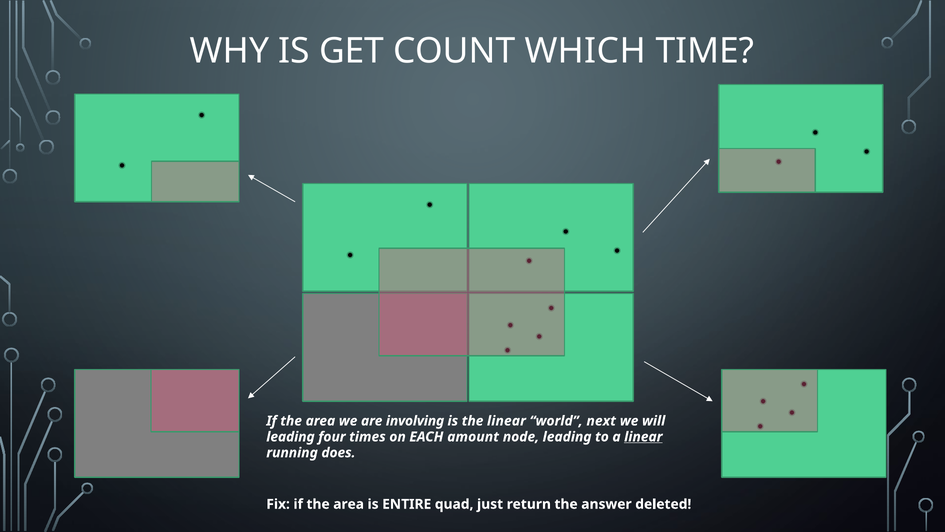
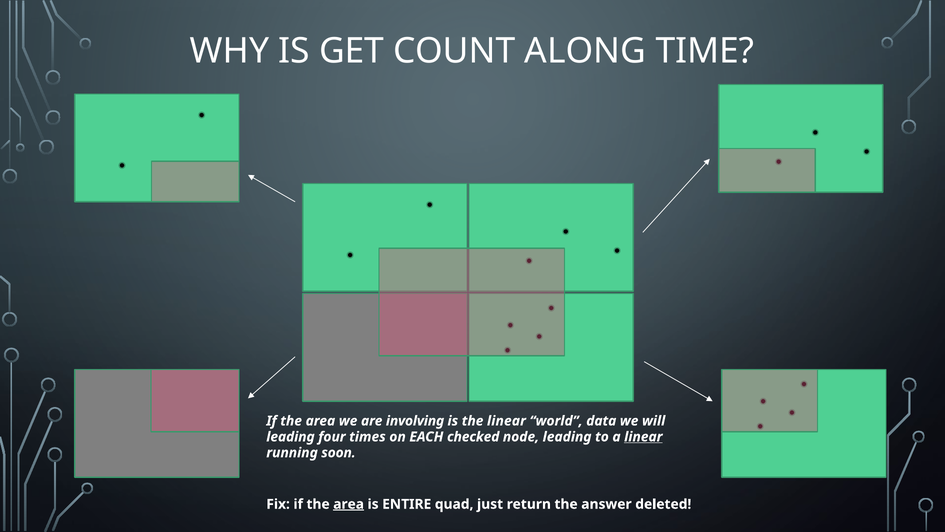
WHICH: WHICH -> ALONG
next: next -> data
amount: amount -> checked
does: does -> soon
area at (349, 504) underline: none -> present
